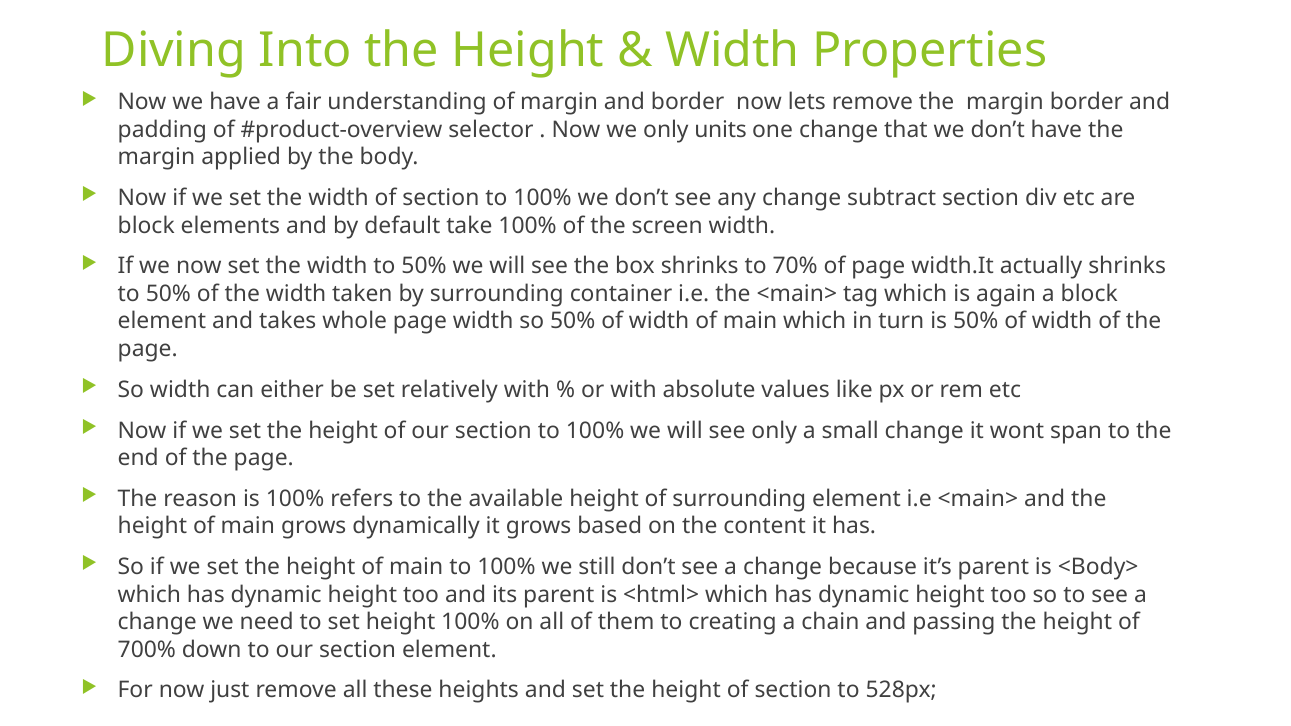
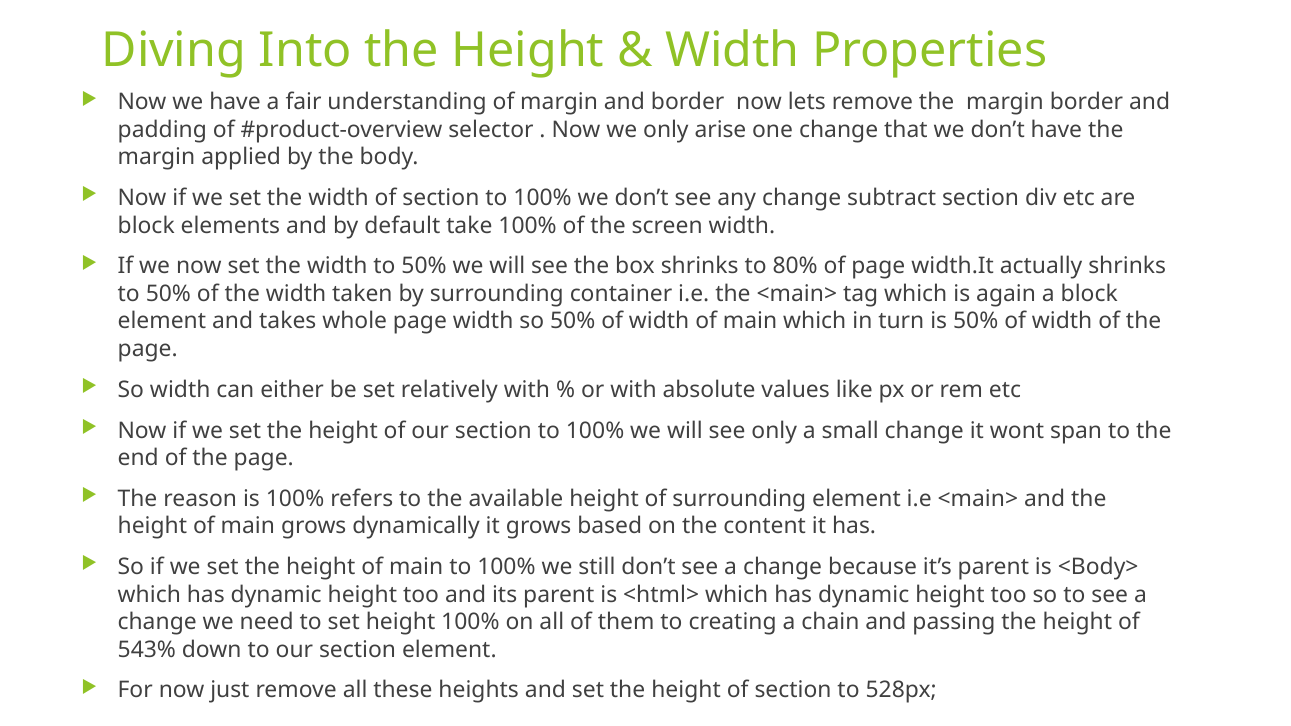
units: units -> arise
70%: 70% -> 80%
700%: 700% -> 543%
